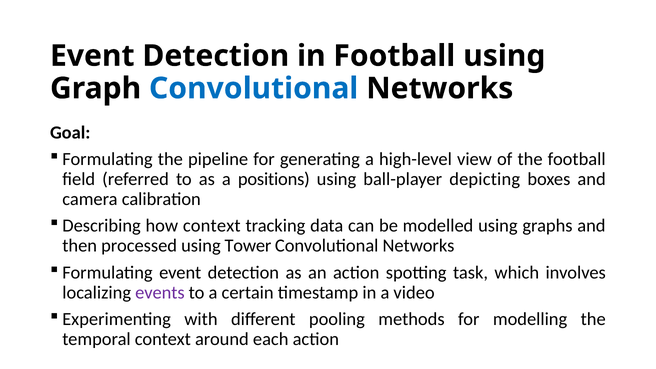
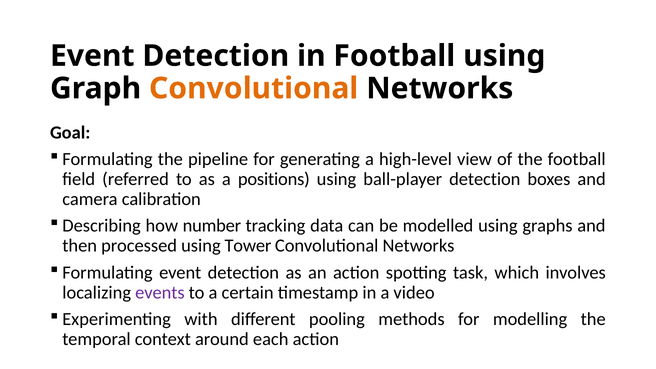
Convolutional at (254, 88) colour: blue -> orange
ball-player depicting: depicting -> detection
how context: context -> number
